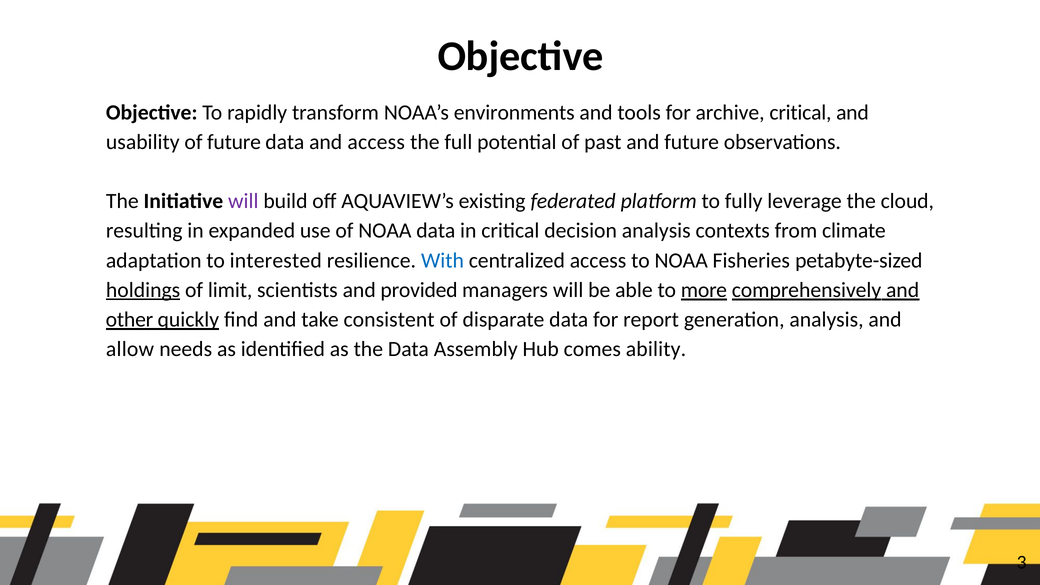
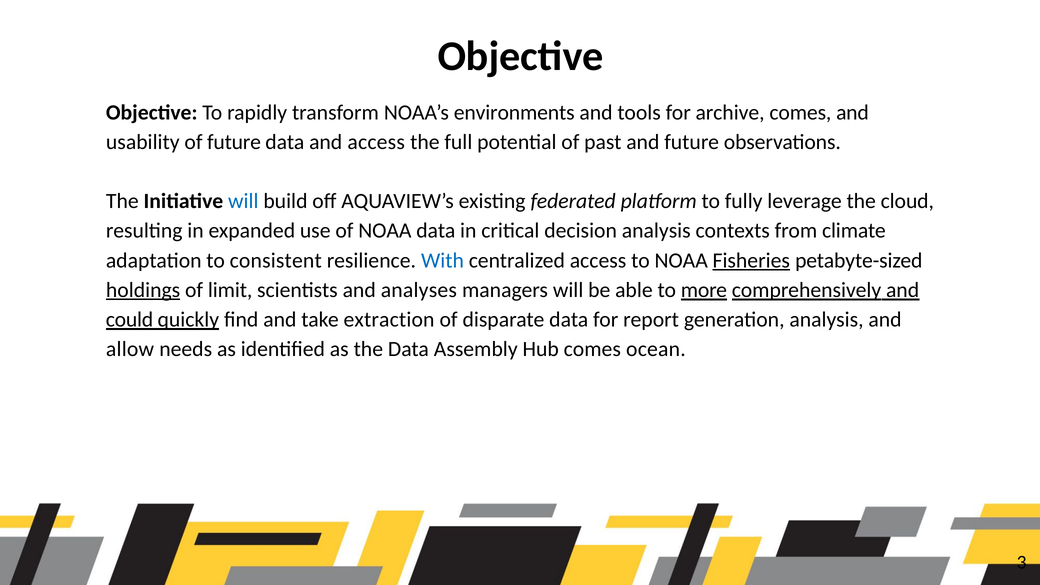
archive critical: critical -> comes
will at (243, 201) colour: purple -> blue
interested: interested -> consistent
Fisheries underline: none -> present
provided: provided -> analyses
other: other -> could
consistent: consistent -> extraction
ability: ability -> ocean
